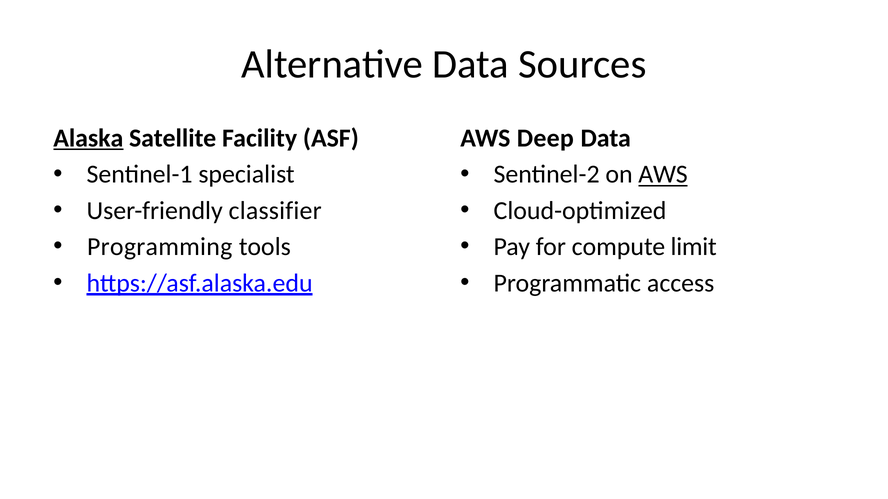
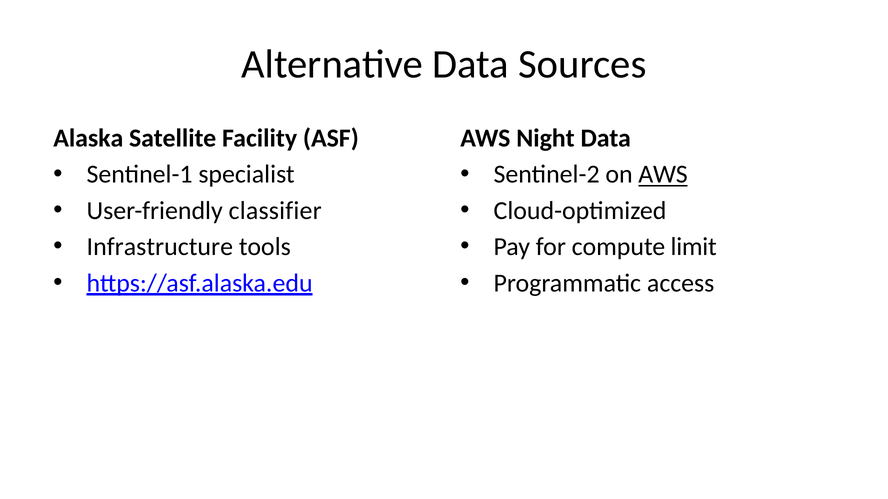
Alaska underline: present -> none
Deep: Deep -> Night
Programming: Programming -> Infrastructure
